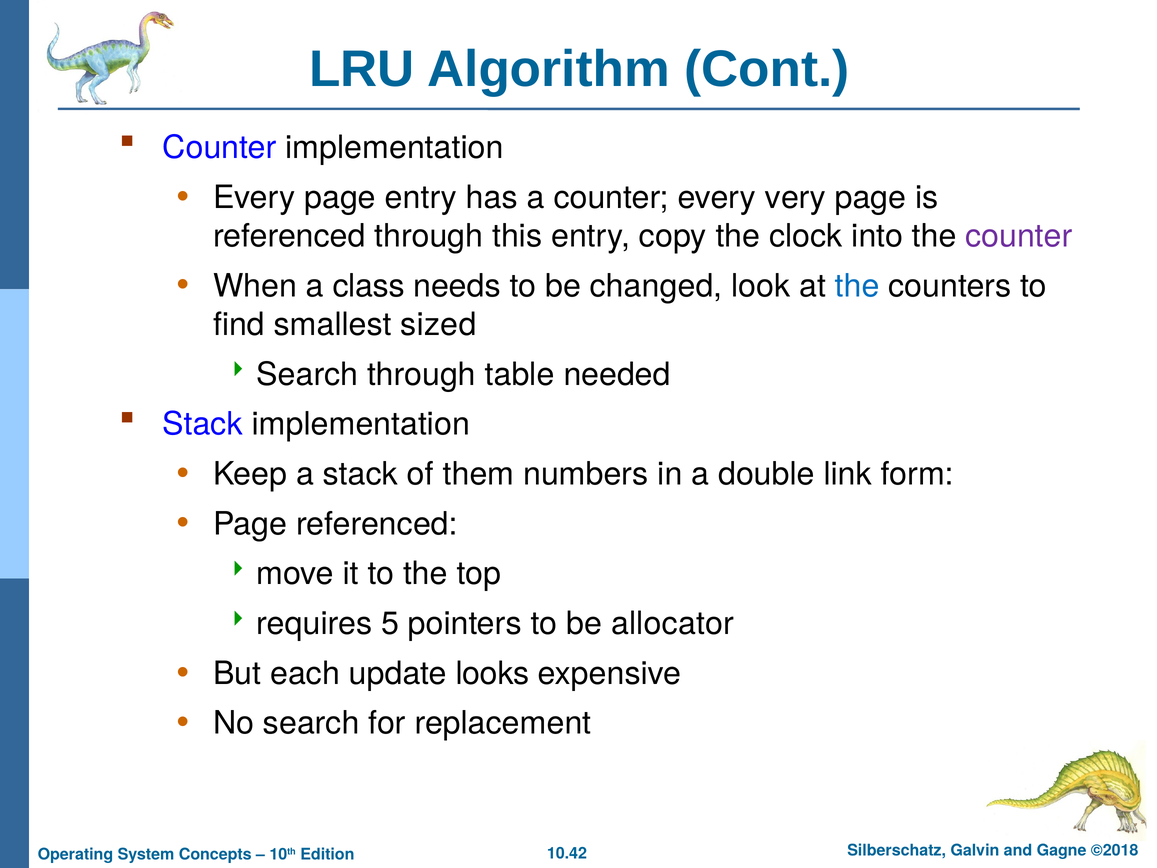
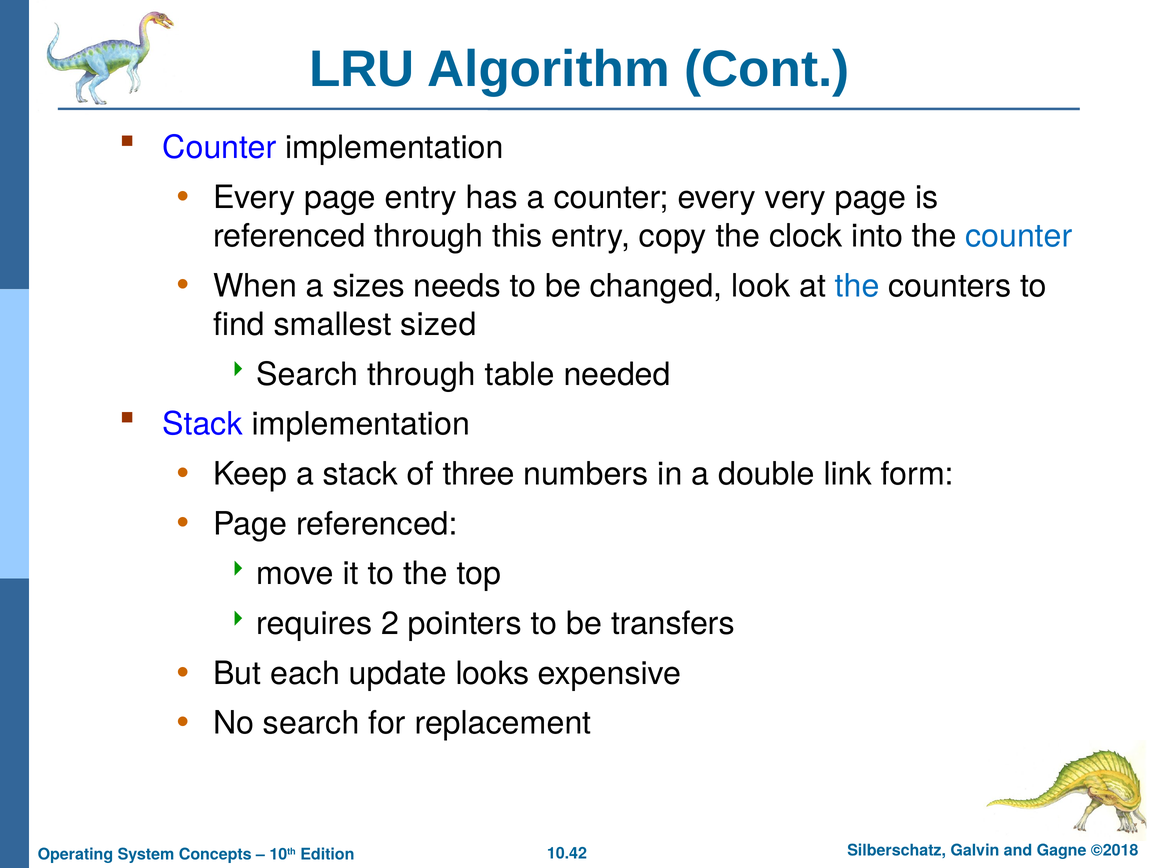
counter at (1019, 236) colour: purple -> blue
class: class -> sizes
them: them -> three
5: 5 -> 2
allocator: allocator -> transfers
